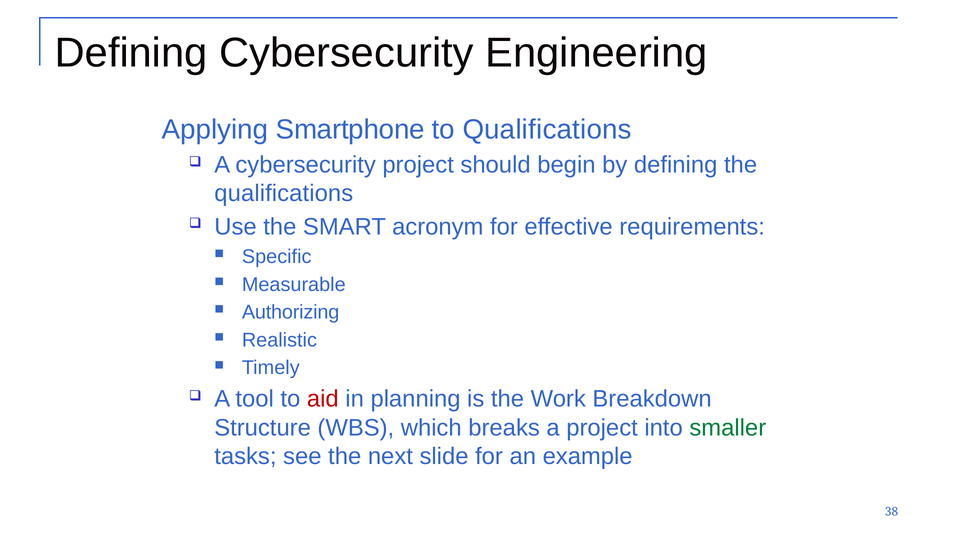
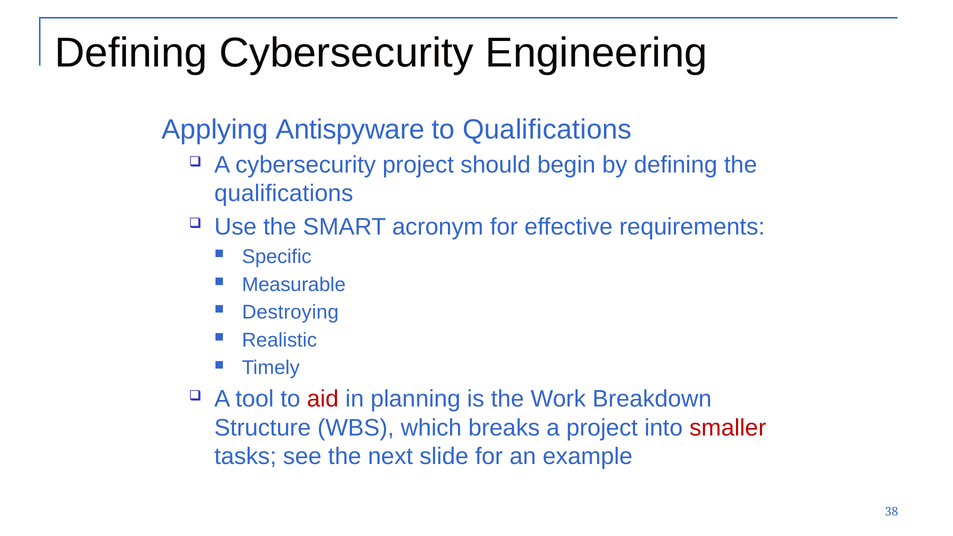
Smartphone: Smartphone -> Antispyware
Authorizing: Authorizing -> Destroying
smaller colour: green -> red
